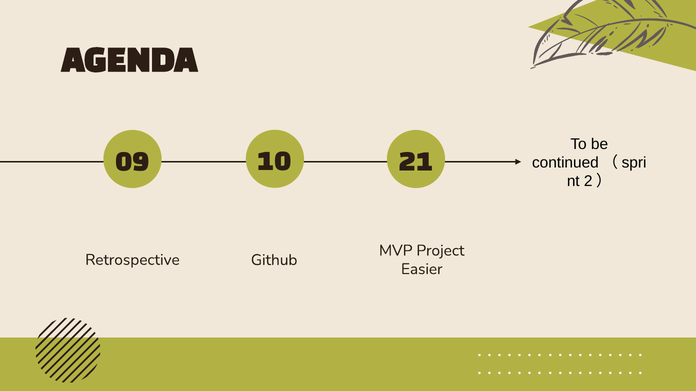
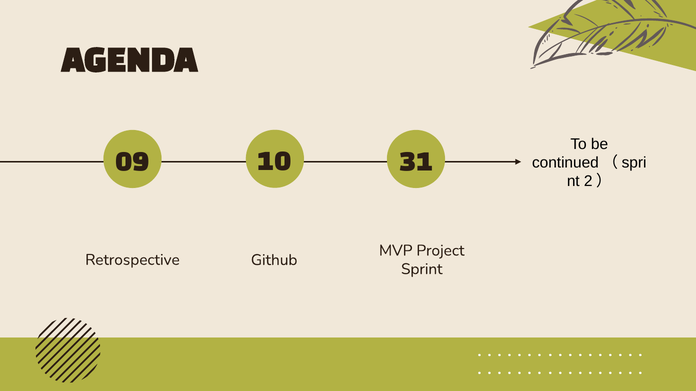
21: 21 -> 31
Easier: Easier -> Sprint
